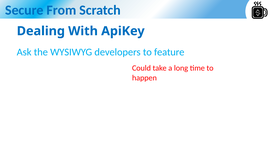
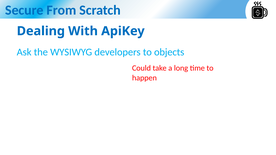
feature: feature -> objects
